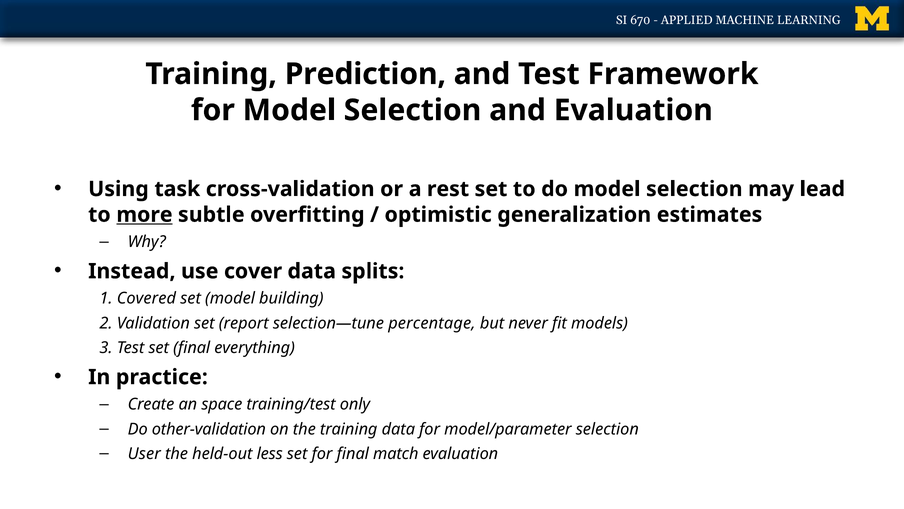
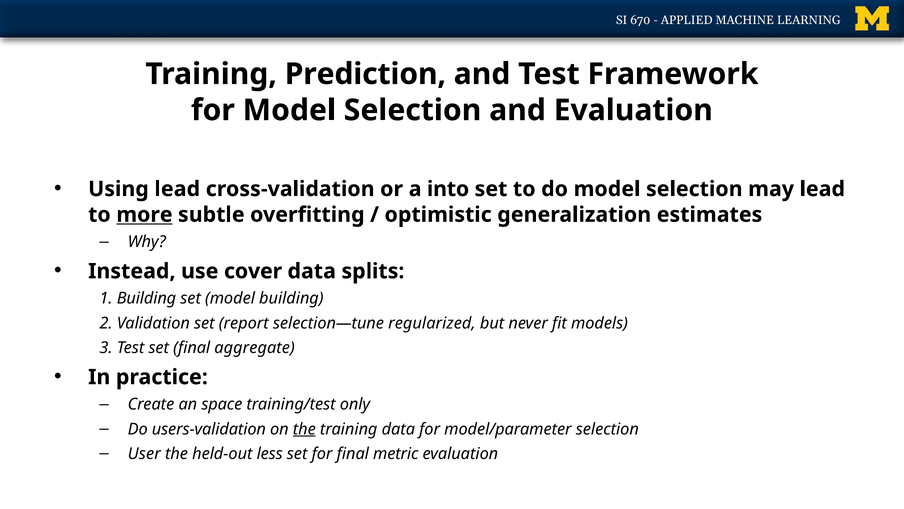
Using task: task -> lead
rest: rest -> into
1 Covered: Covered -> Building
percentage: percentage -> regularized
everything: everything -> aggregate
other-validation: other-validation -> users-validation
the at (304, 429) underline: none -> present
match: match -> metric
